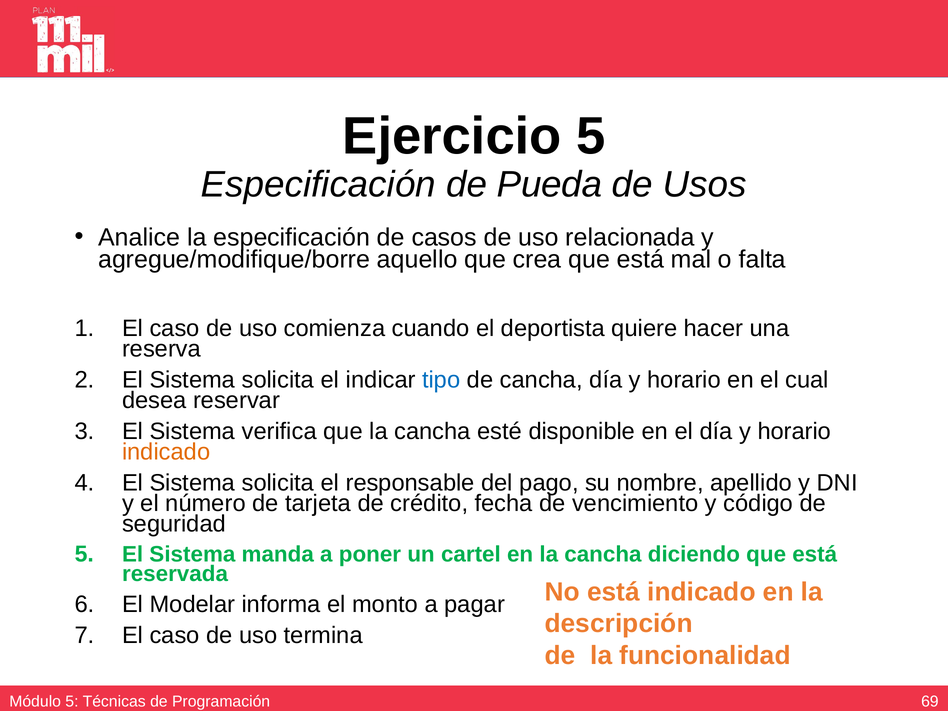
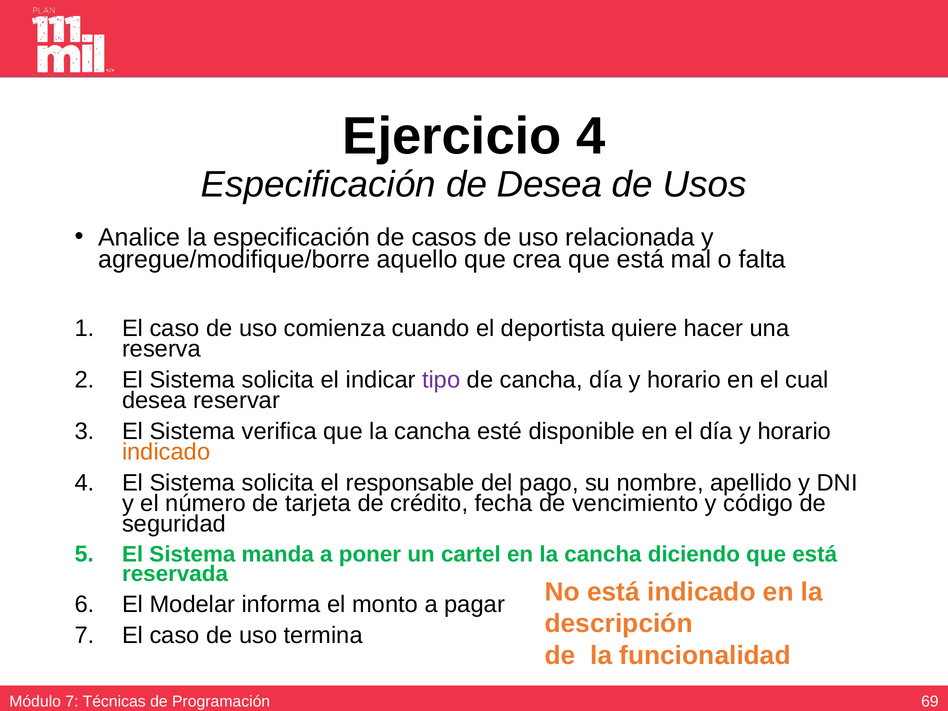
Ejercicio 5: 5 -> 4
de Pueda: Pueda -> Desea
tipo colour: blue -> purple
Módulo 5: 5 -> 7
